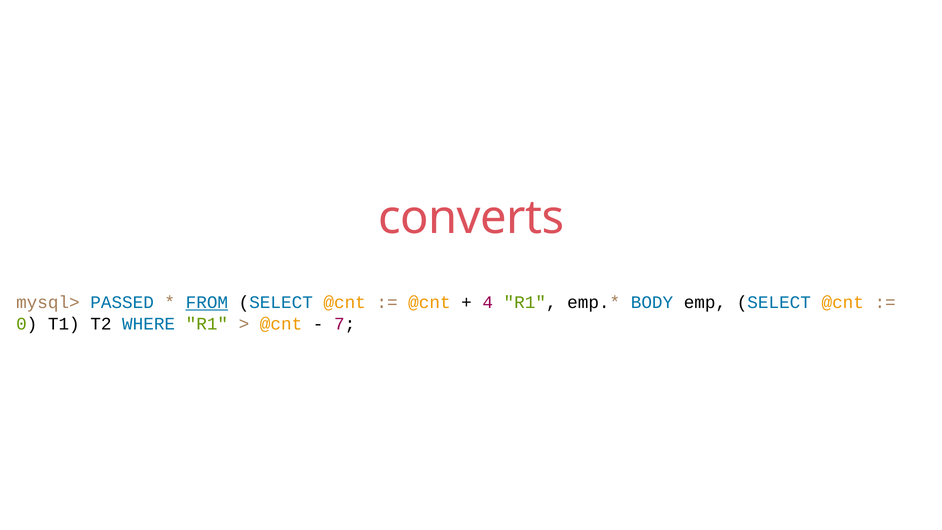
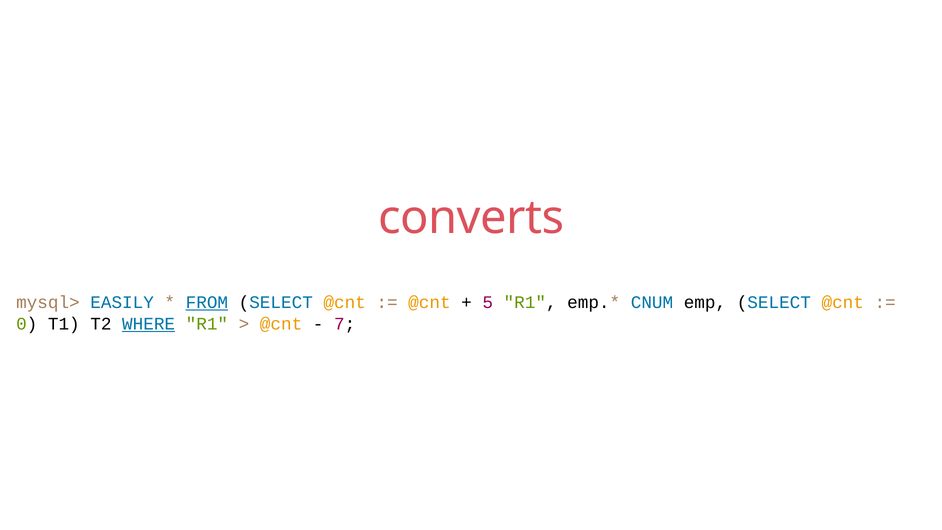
PASSED: PASSED -> EASILY
4: 4 -> 5
BODY: BODY -> CNUM
WHERE underline: none -> present
